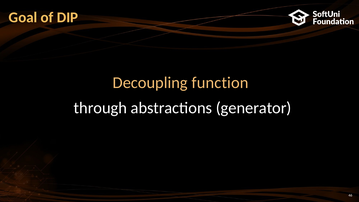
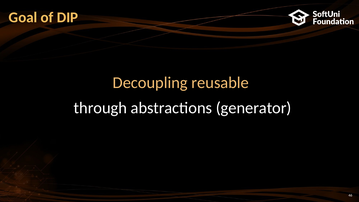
function: function -> reusable
